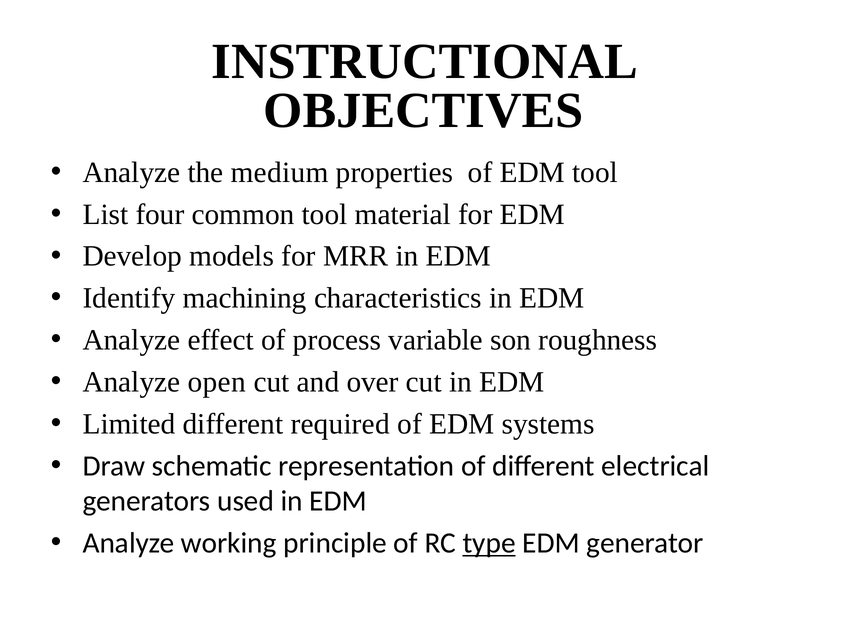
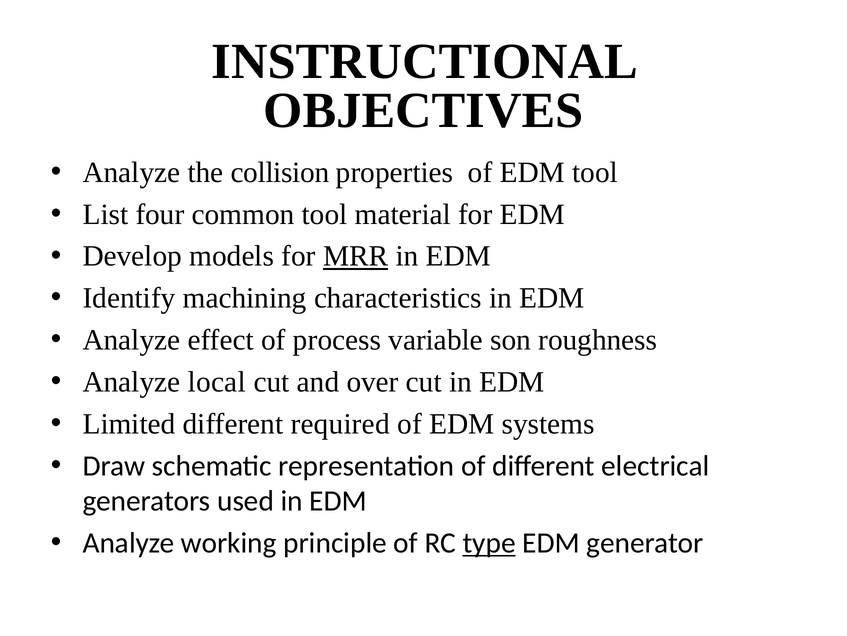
medium: medium -> collision
MRR underline: none -> present
open: open -> local
